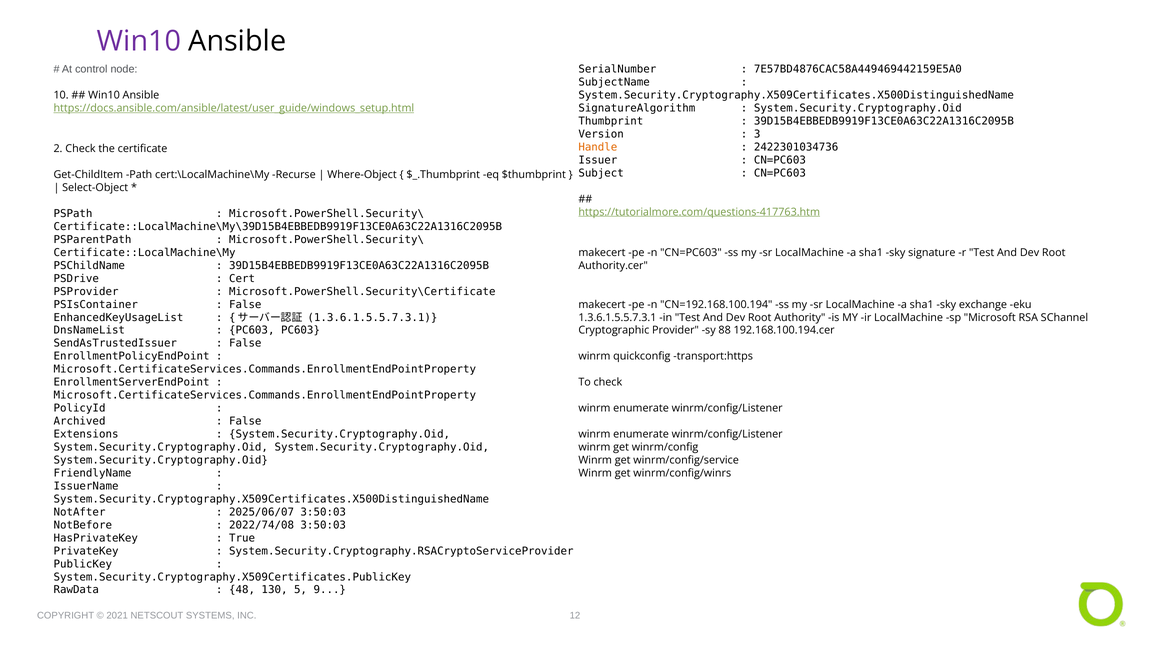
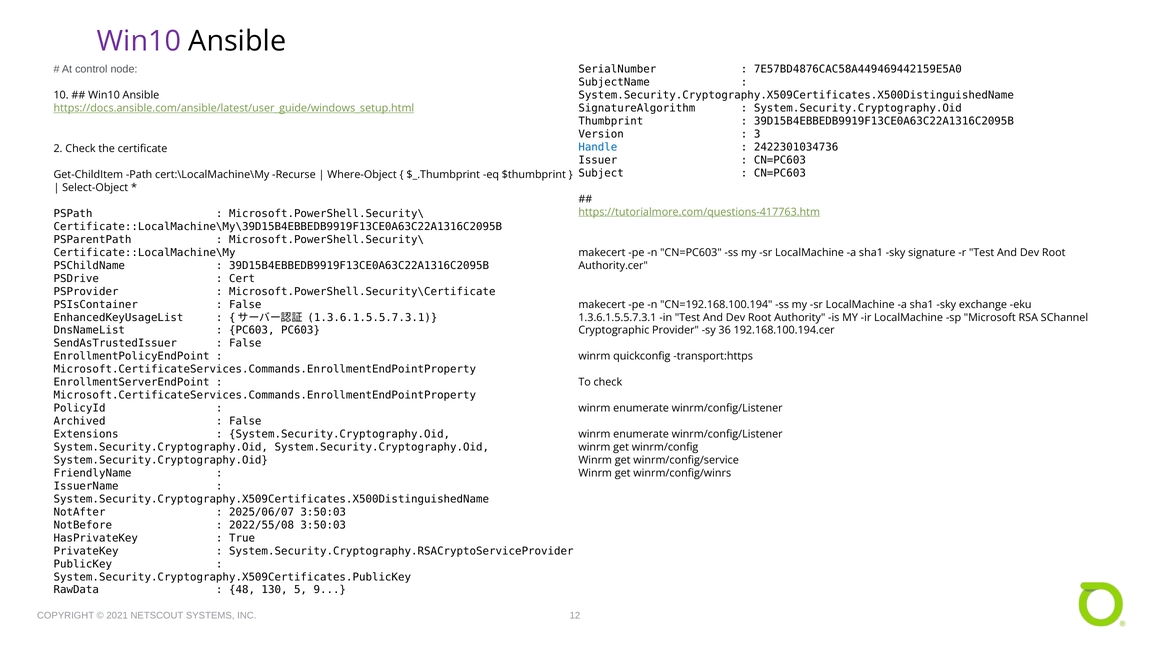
Handle colour: orange -> blue
88: 88 -> 36
2022/74/08: 2022/74/08 -> 2022/55/08
